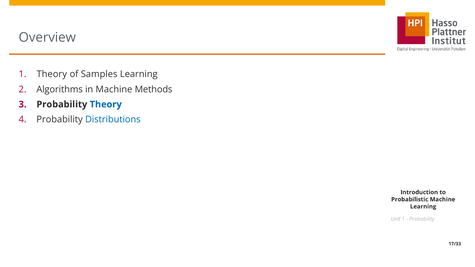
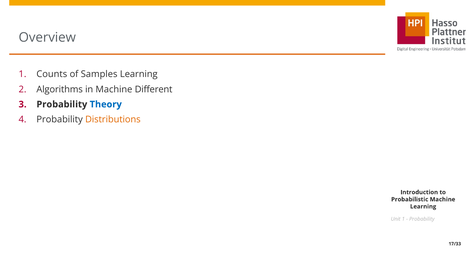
Theory at (52, 74): Theory -> Counts
Methods: Methods -> Different
Distributions colour: blue -> orange
